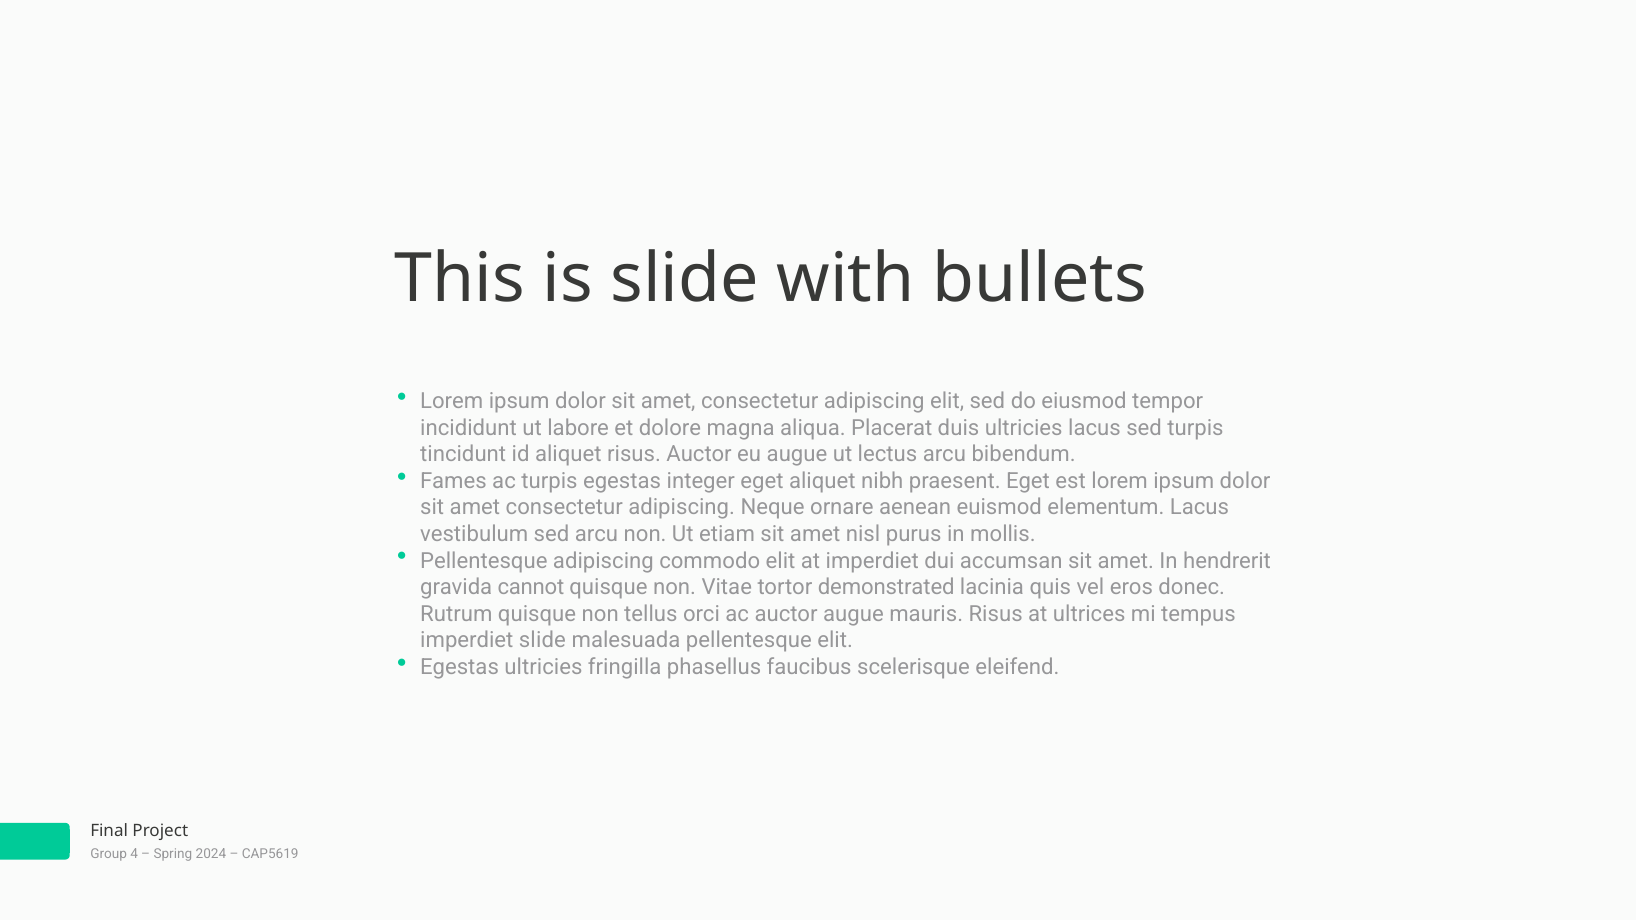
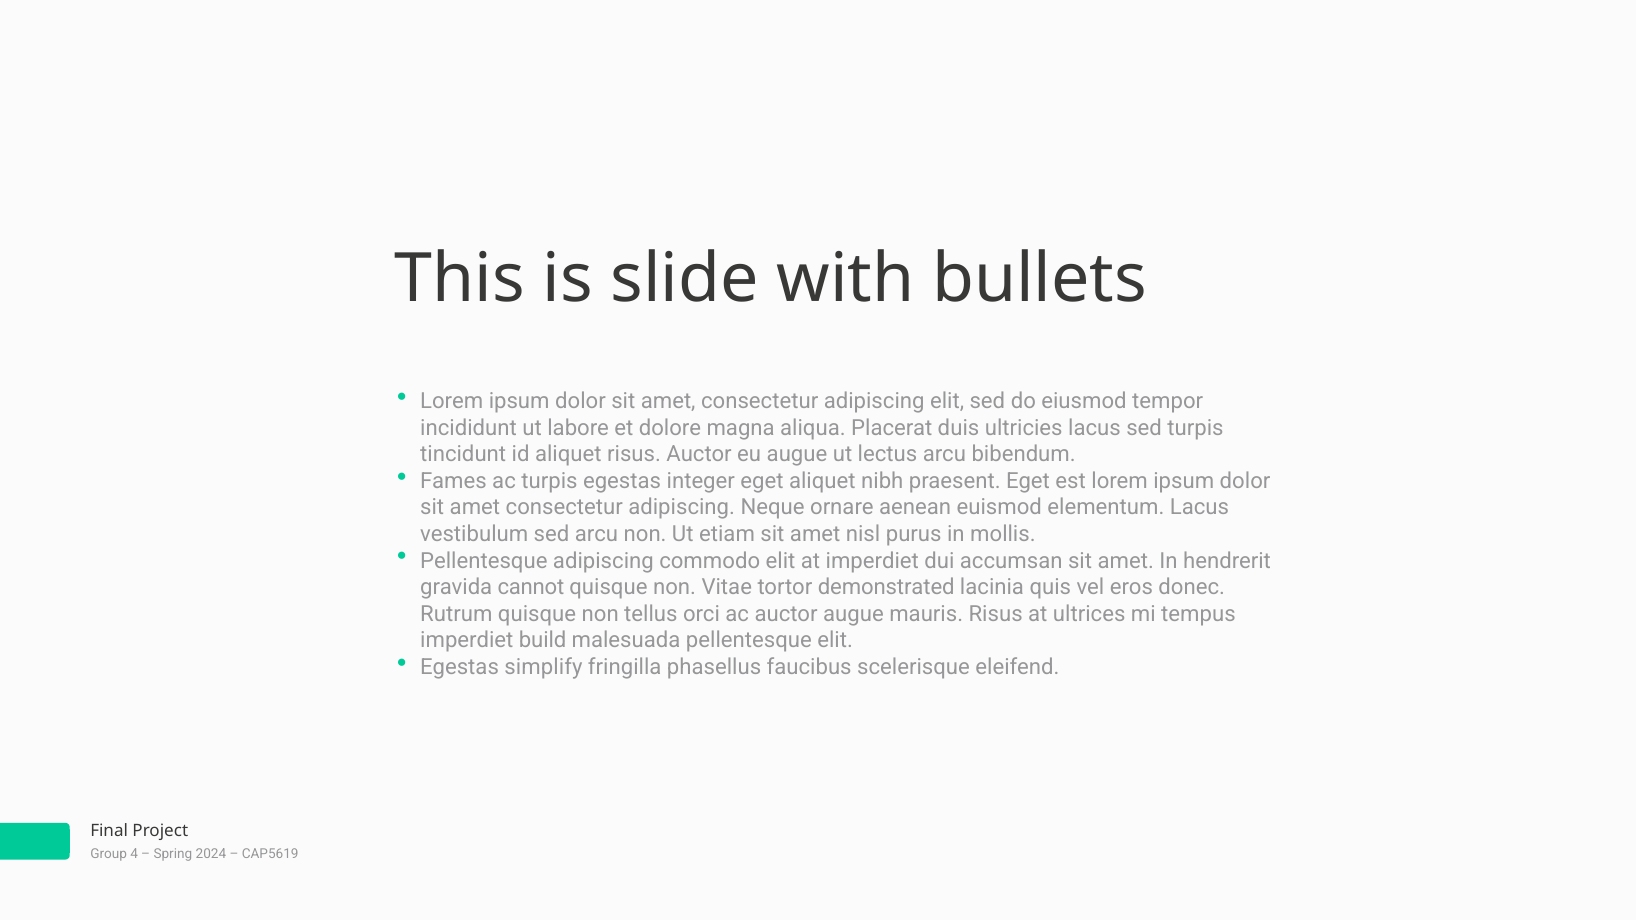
imperdiet slide: slide -> build
Egestas ultricies: ultricies -> simplify
